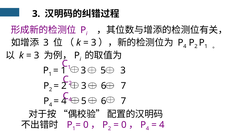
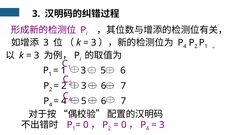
3 5 3: 3 -> 6
4 at (162, 125): 4 -> 3
